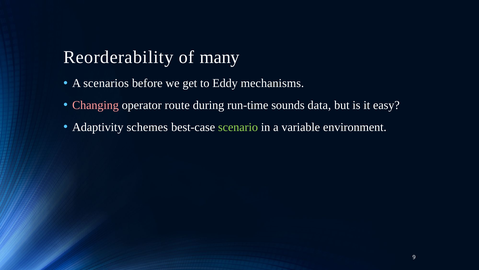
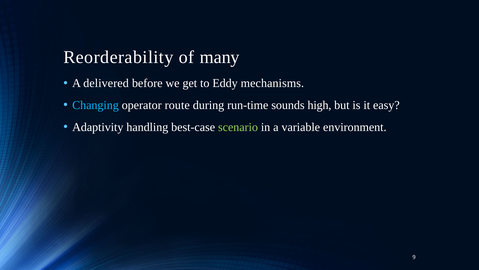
scenarios: scenarios -> delivered
Changing colour: pink -> light blue
data: data -> high
schemes: schemes -> handling
